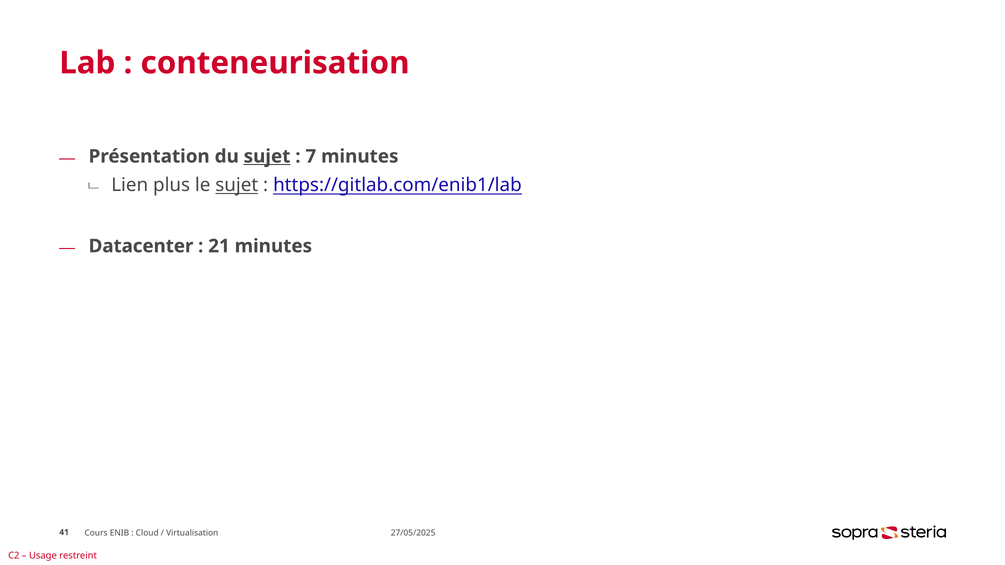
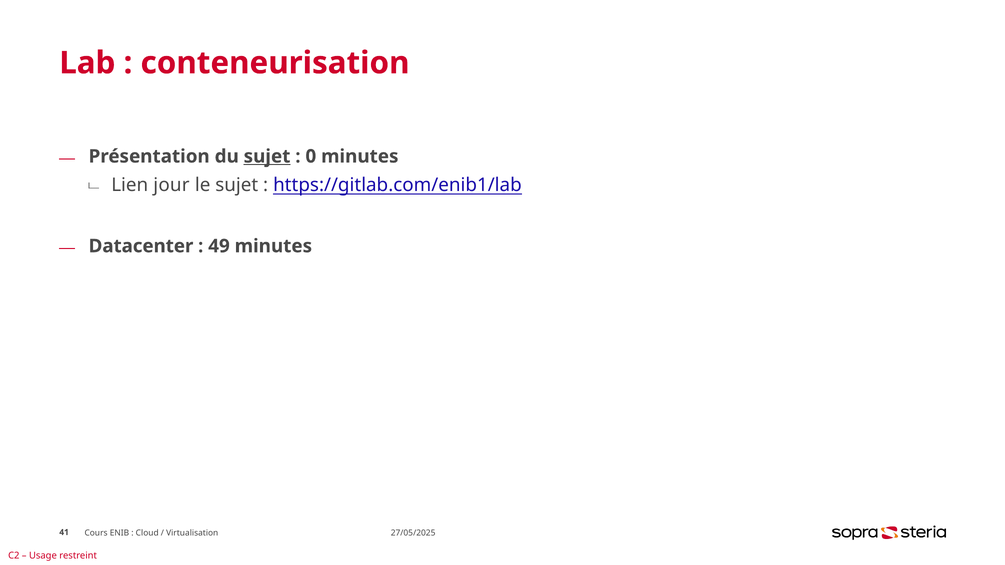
7: 7 -> 0
plus: plus -> jour
sujet at (237, 185) underline: present -> none
21: 21 -> 49
